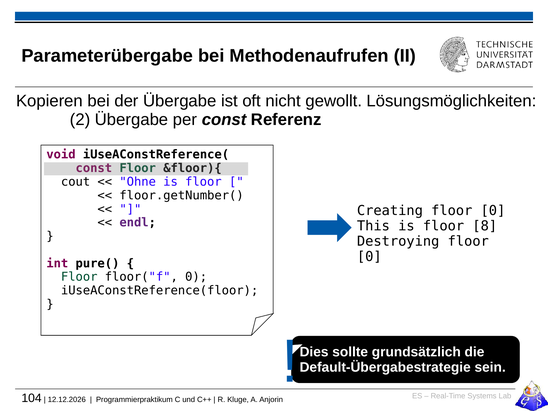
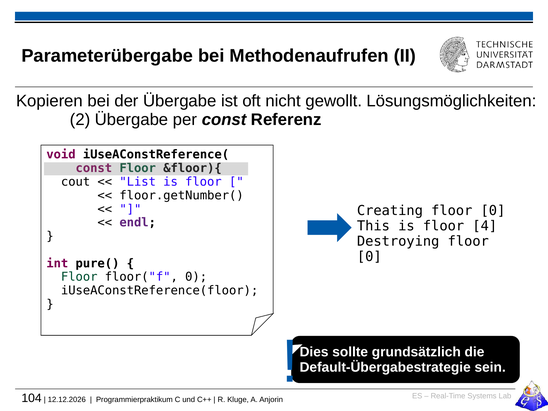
Ohne: Ohne -> List
8: 8 -> 4
